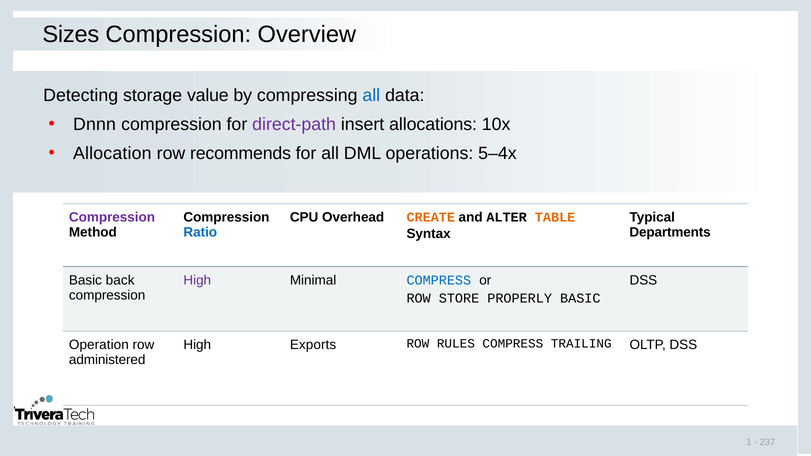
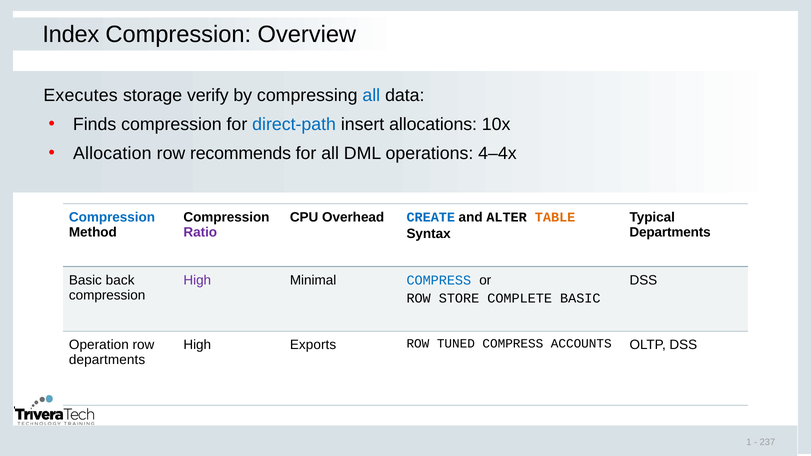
Sizes: Sizes -> Index
Detecting: Detecting -> Executes
value: value -> verify
Dnnn: Dnnn -> Finds
direct-path colour: purple -> blue
5–4x: 5–4x -> 4–4x
Compression at (112, 218) colour: purple -> blue
CREATE colour: orange -> blue
Ratio colour: blue -> purple
PROPERLY: PROPERLY -> COMPLETE
RULES: RULES -> TUNED
TRAILING: TRAILING -> ACCOUNTS
administered at (107, 360): administered -> departments
